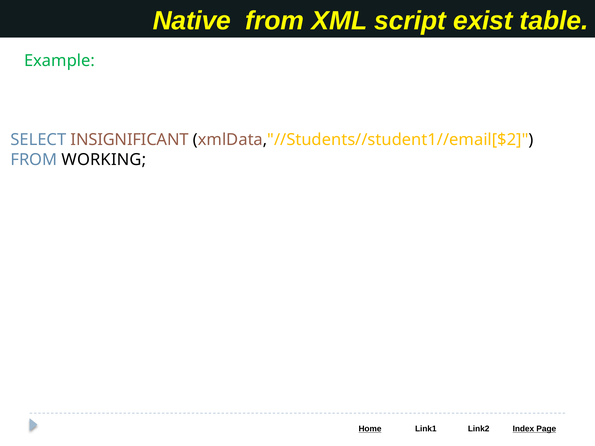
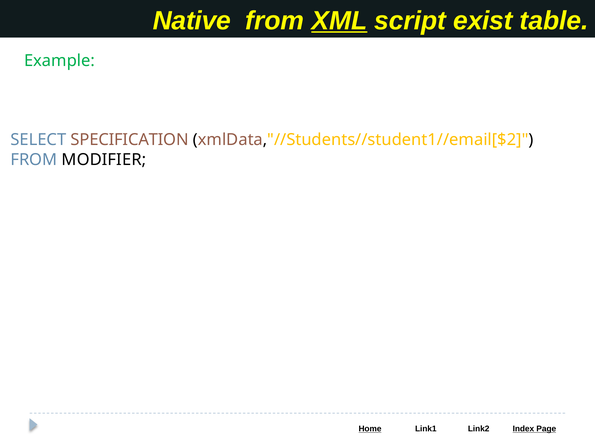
XML underline: none -> present
INSIGNIFICANT: INSIGNIFICANT -> SPECIFICATION
WORKING: WORKING -> MODIFIER
